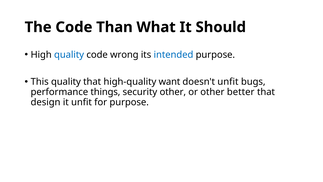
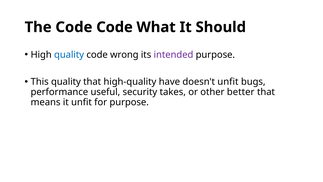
Code Than: Than -> Code
intended colour: blue -> purple
want: want -> have
things: things -> useful
security other: other -> takes
design: design -> means
